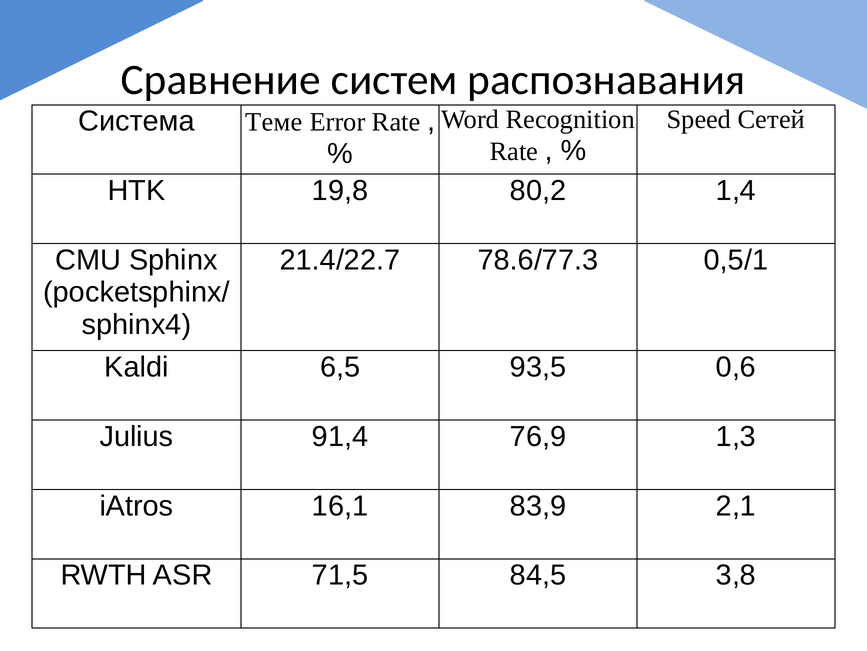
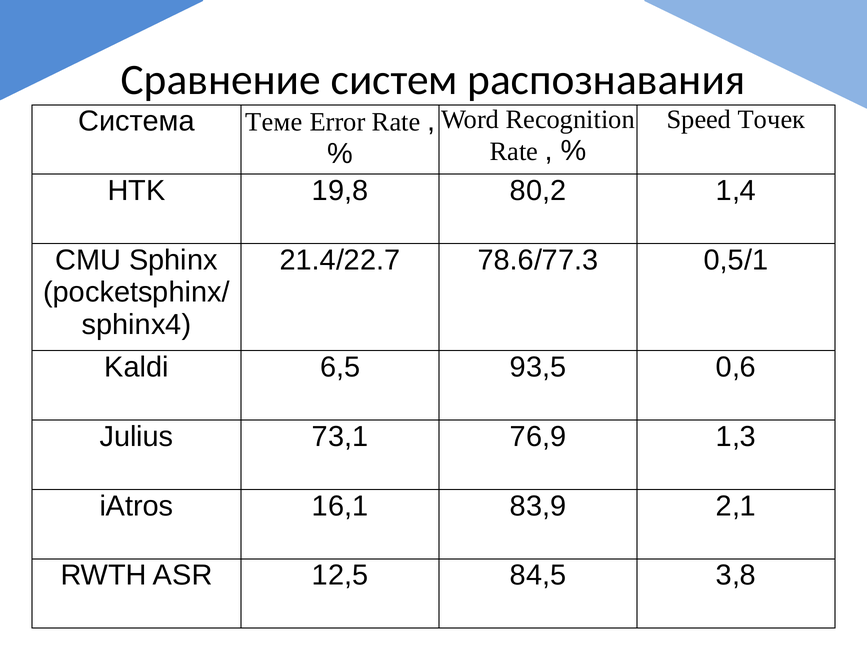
Сетей: Сетей -> Точек
91,4: 91,4 -> 73,1
71,5: 71,5 -> 12,5
